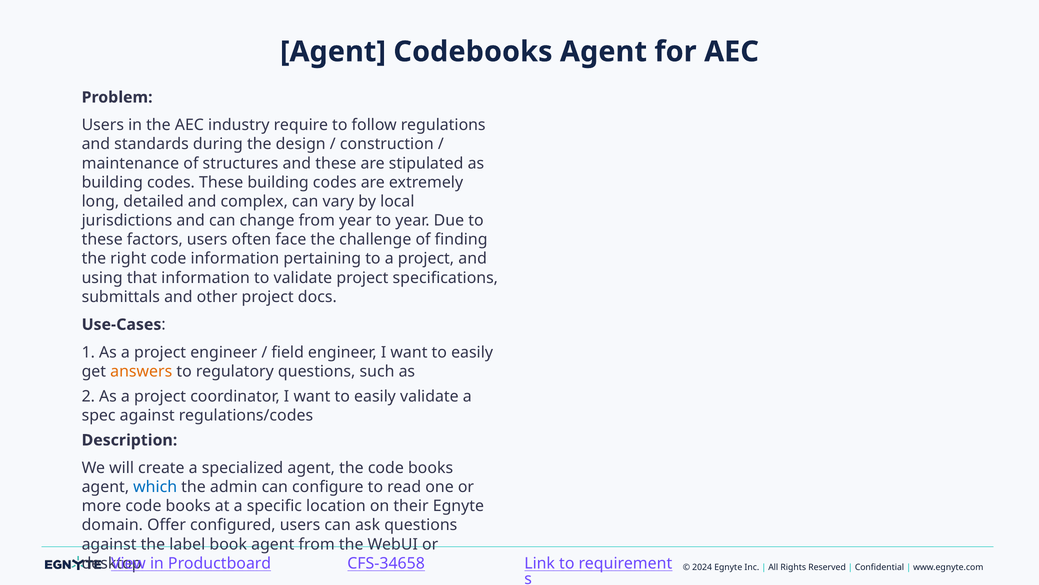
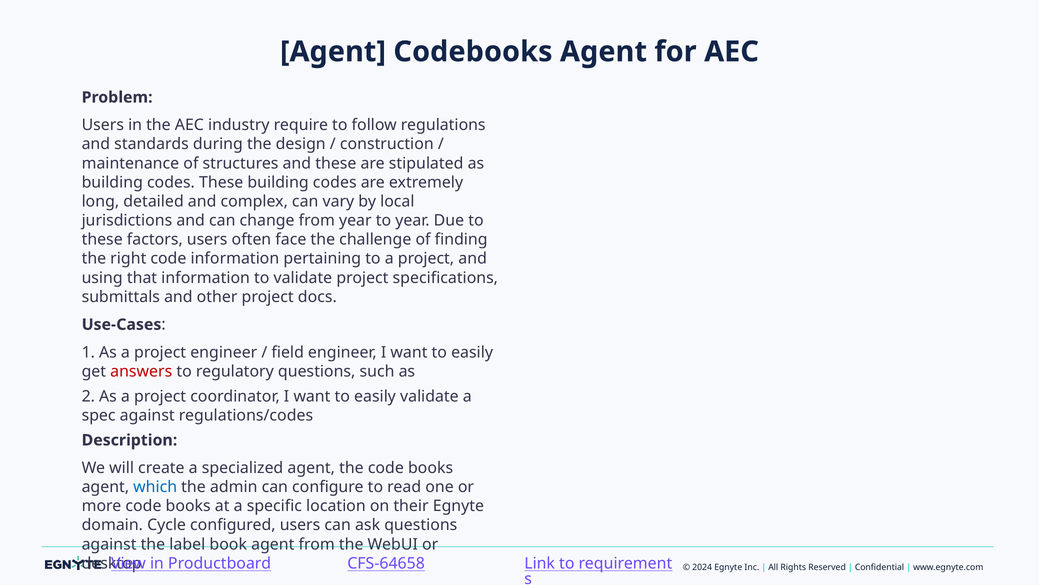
answers colour: orange -> red
Offer: Offer -> Cycle
CFS-34658: CFS-34658 -> CFS-64658
